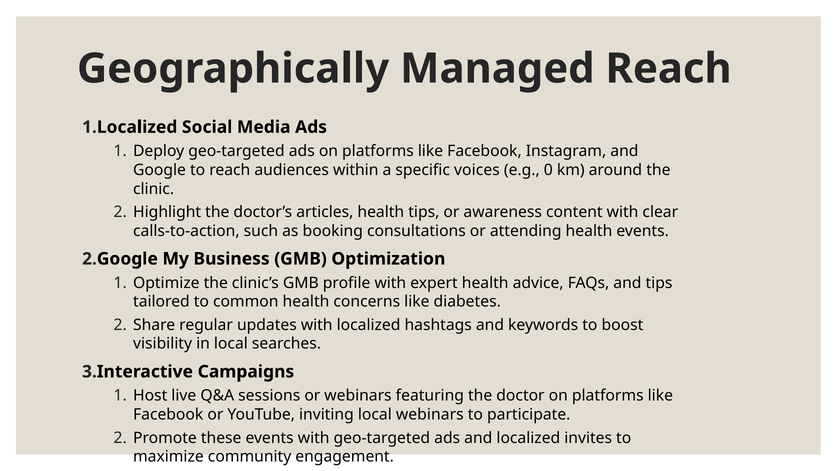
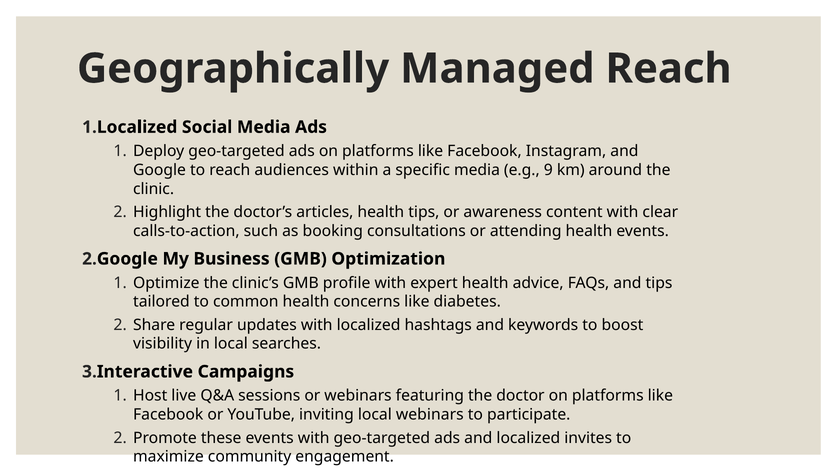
specific voices: voices -> media
0: 0 -> 9
